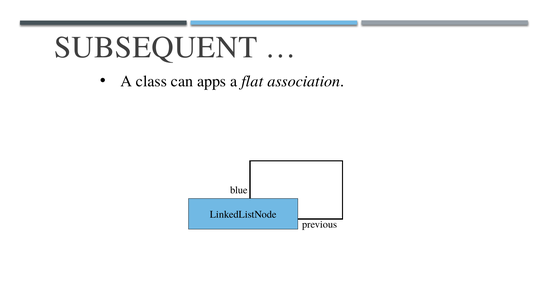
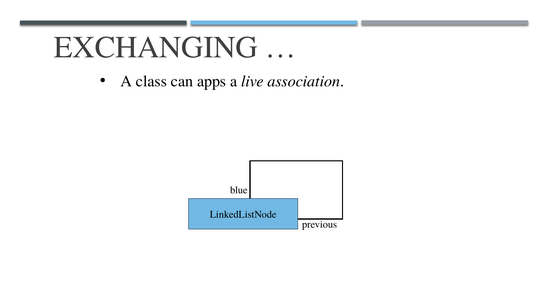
SUBSEQUENT: SUBSEQUENT -> EXCHANGING
flat: flat -> live
